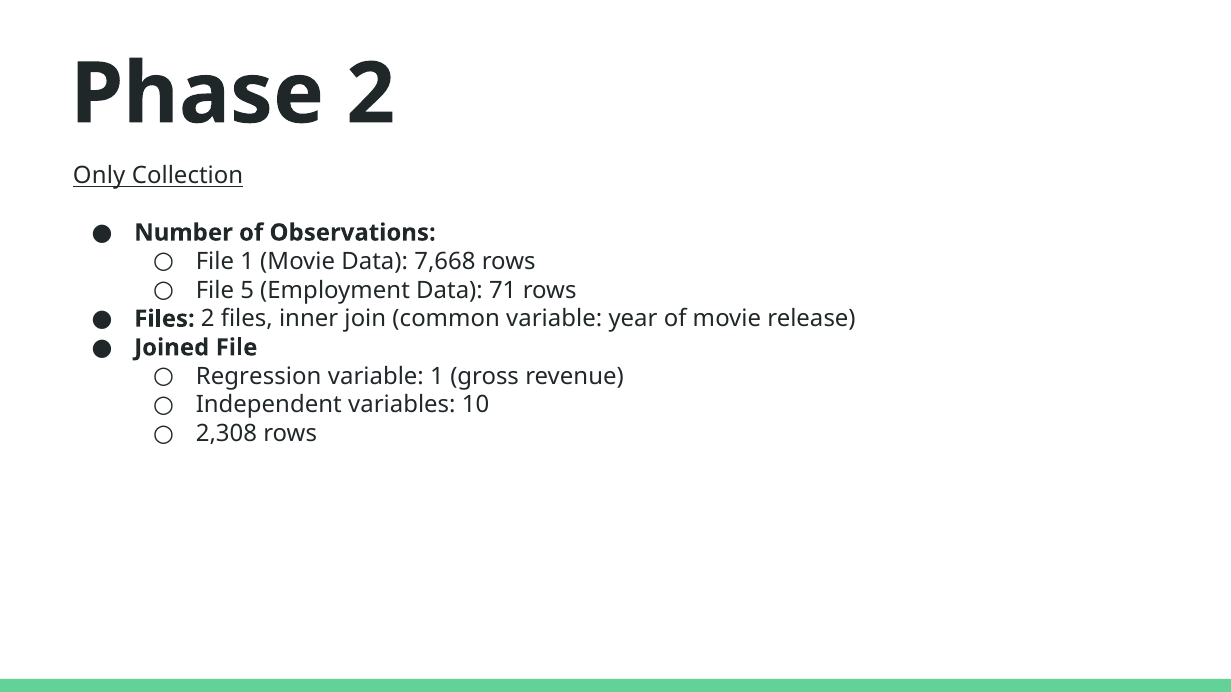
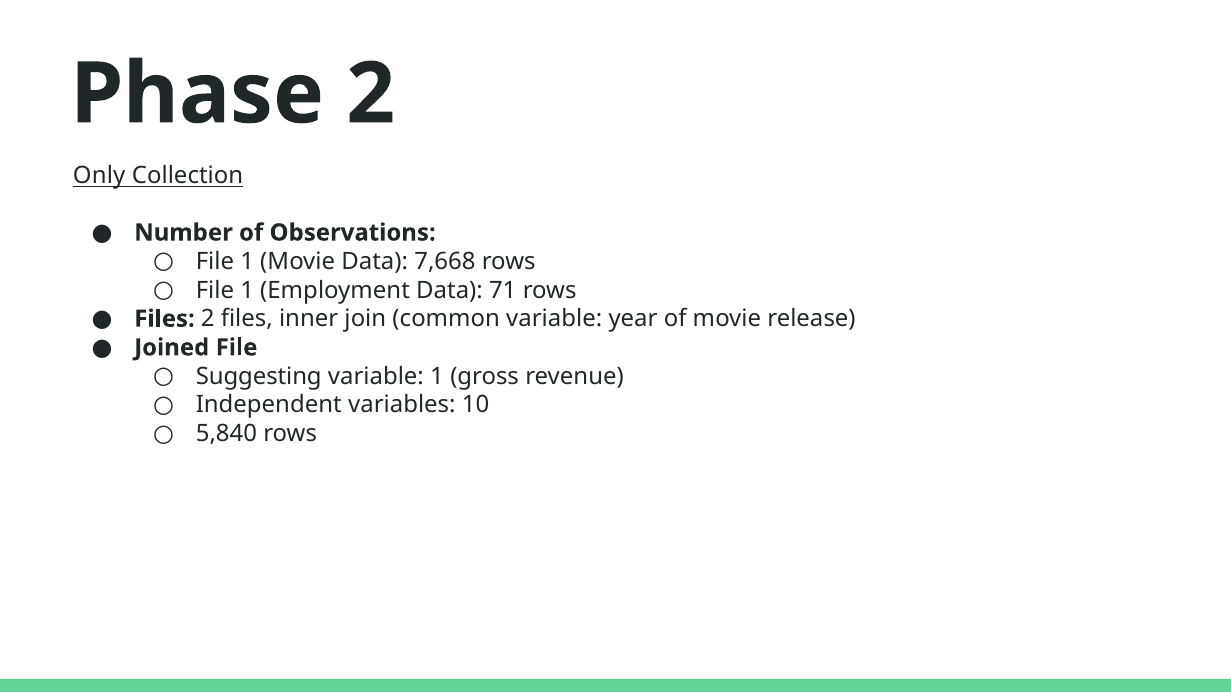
5 at (247, 290): 5 -> 1
Regression: Regression -> Suggesting
2,308: 2,308 -> 5,840
